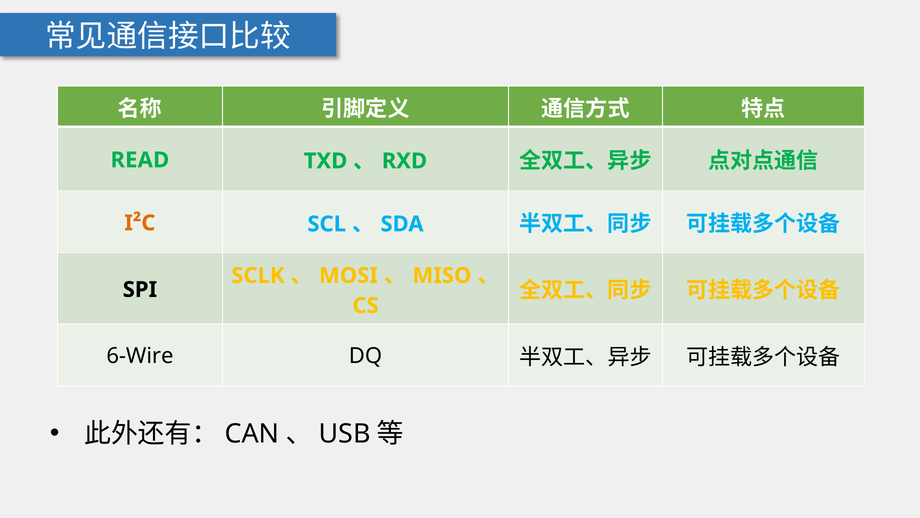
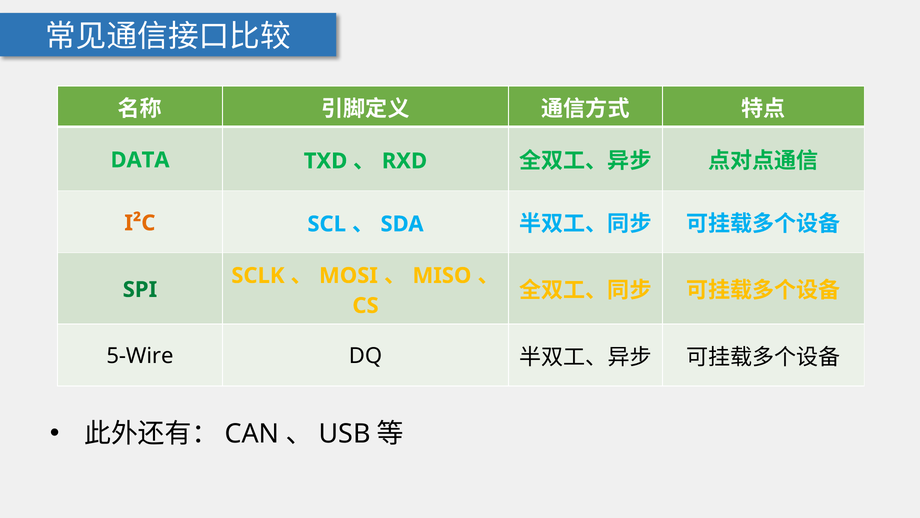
READ: READ -> DATA
SPI colour: black -> green
6-Wire: 6-Wire -> 5-Wire
